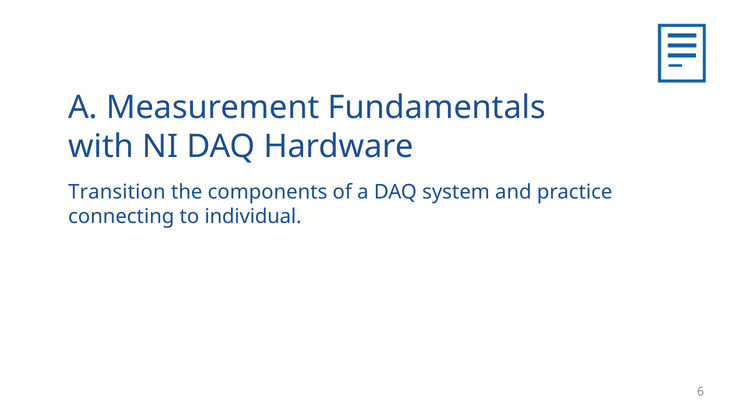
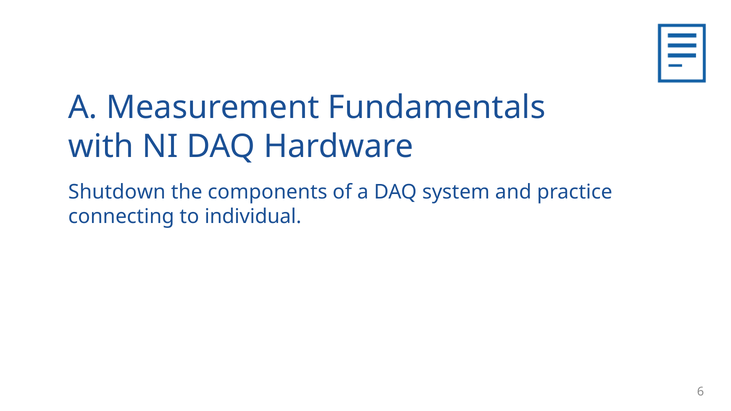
Transition: Transition -> Shutdown
